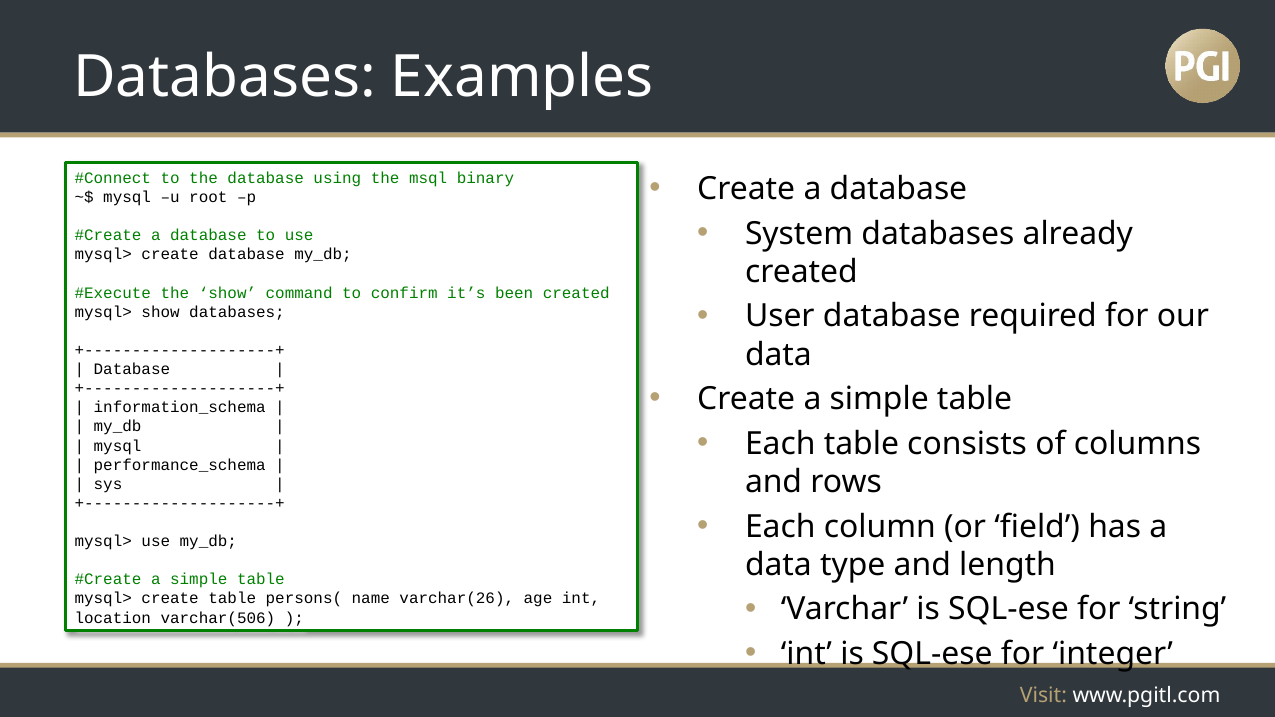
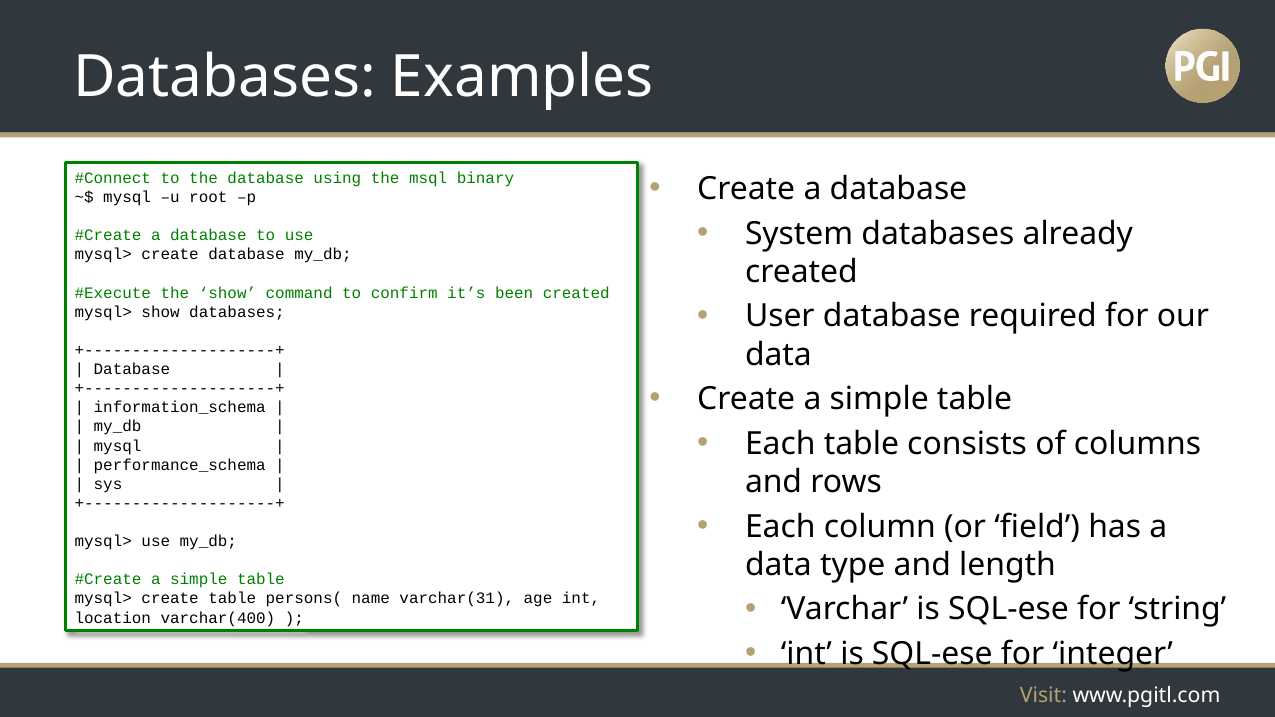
varchar(26: varchar(26 -> varchar(31
varchar(506: varchar(506 -> varchar(400
